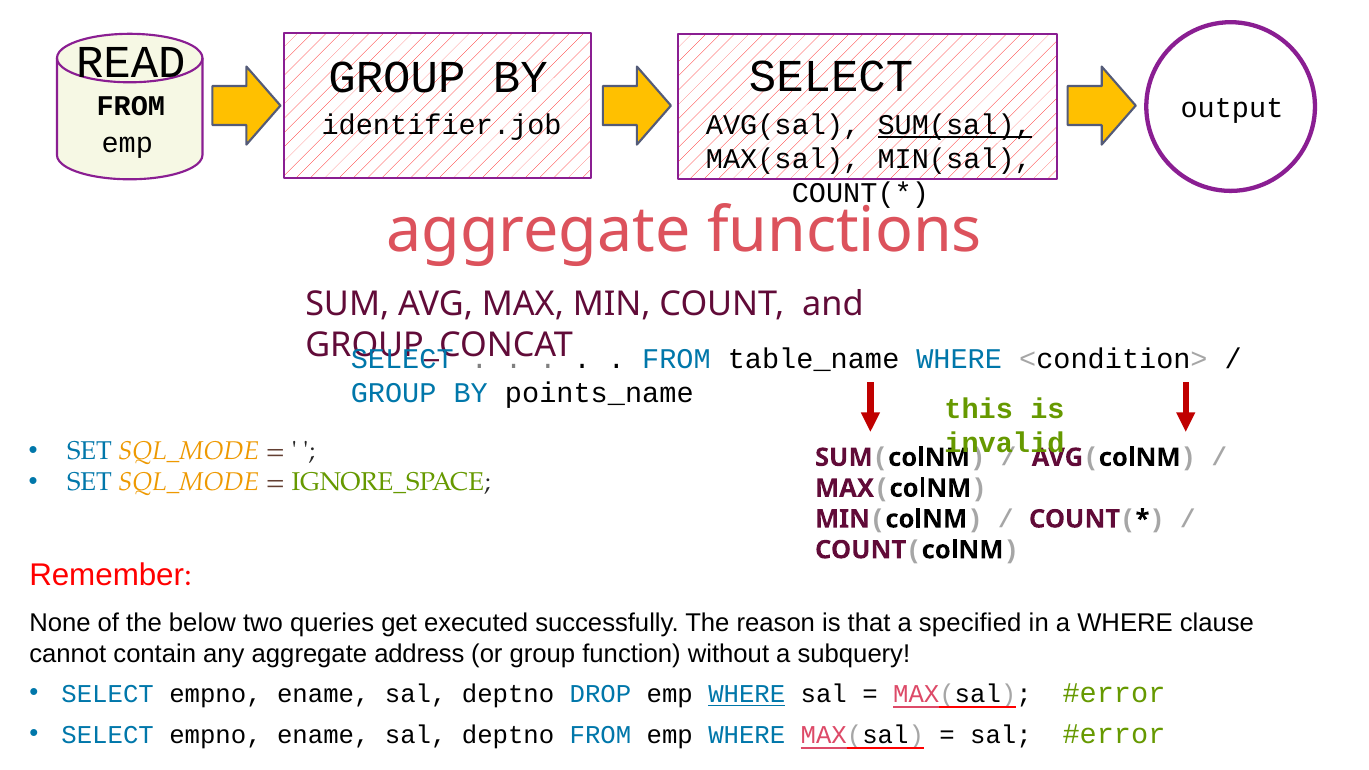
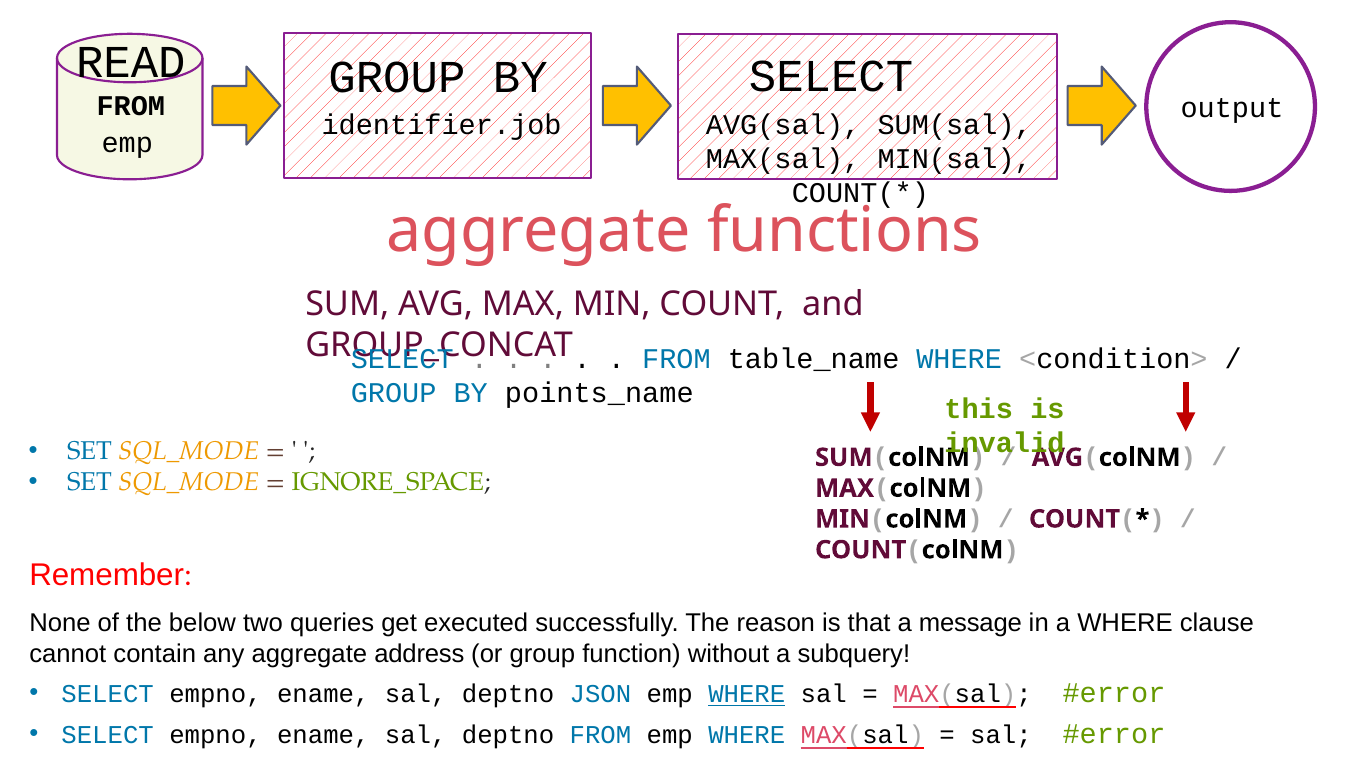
SUM(sal underline: present -> none
specified: specified -> message
DROP: DROP -> JSON
